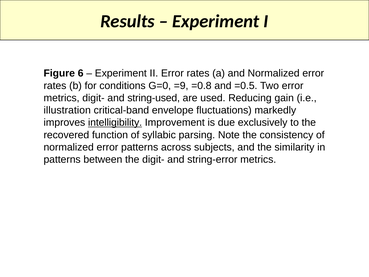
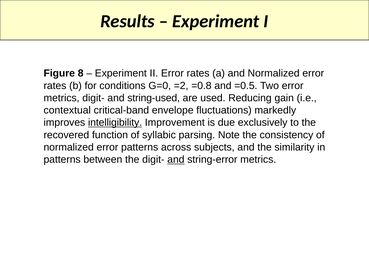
6: 6 -> 8
=9: =9 -> =2
illustration: illustration -> contextual
and at (176, 159) underline: none -> present
